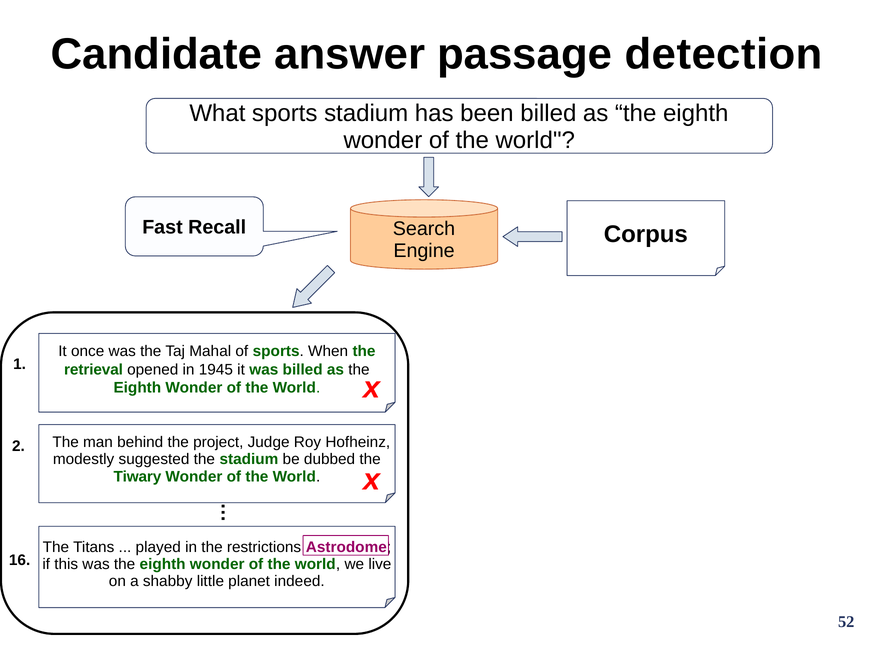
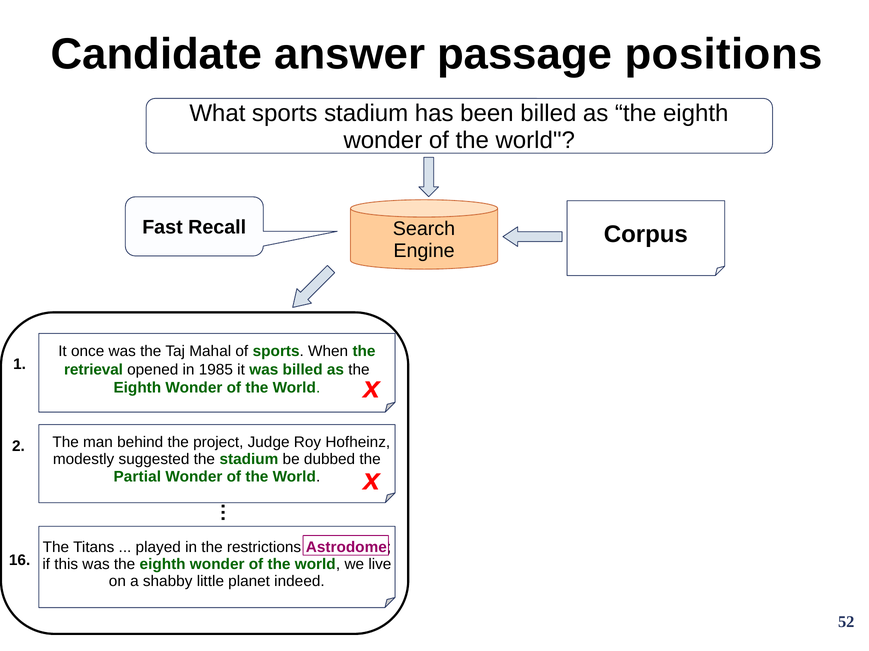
detection: detection -> positions
1945: 1945 -> 1985
Tiwary: Tiwary -> Partial
